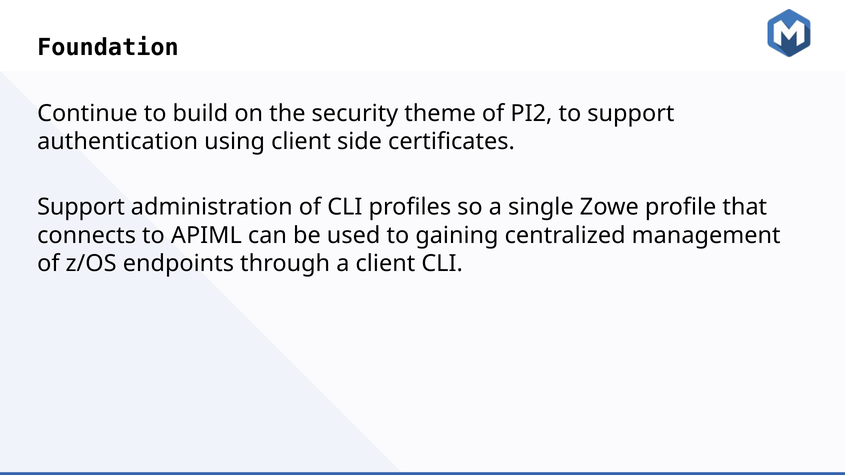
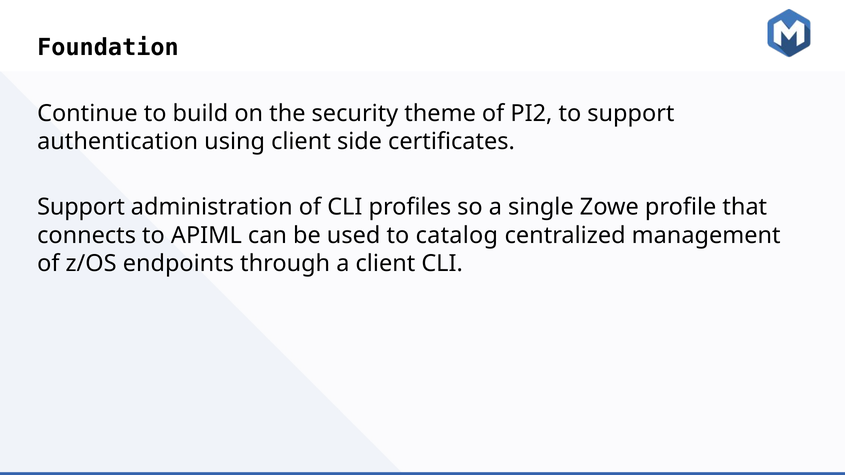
gaining: gaining -> catalog
